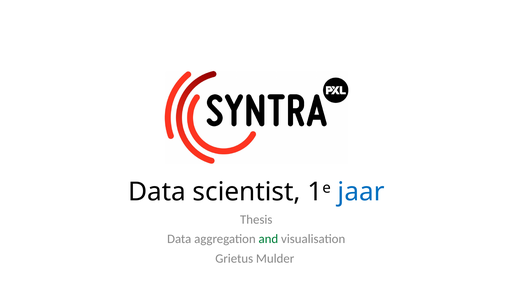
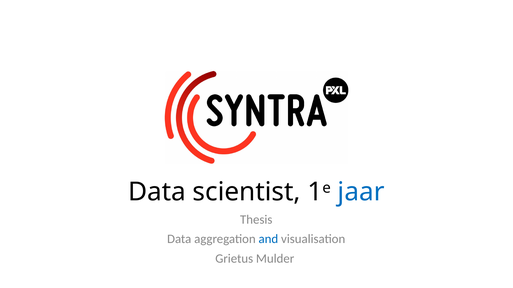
and colour: green -> blue
